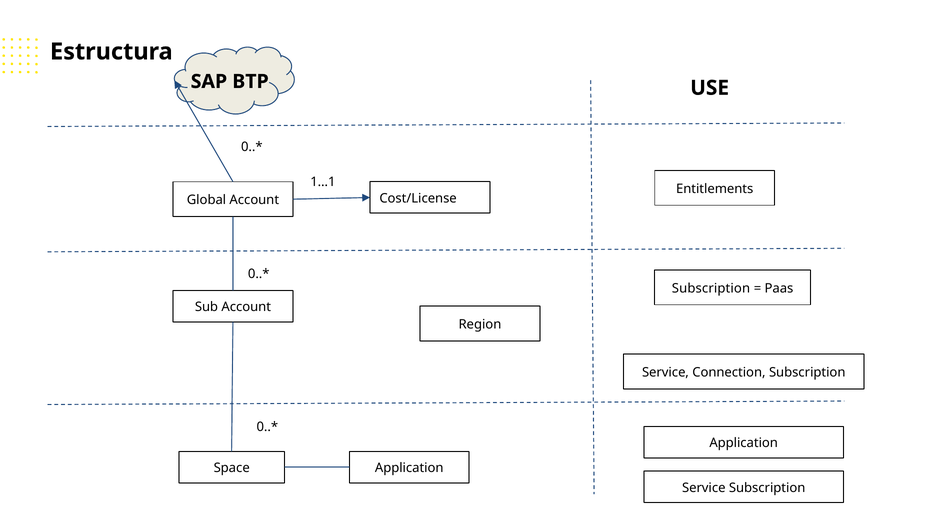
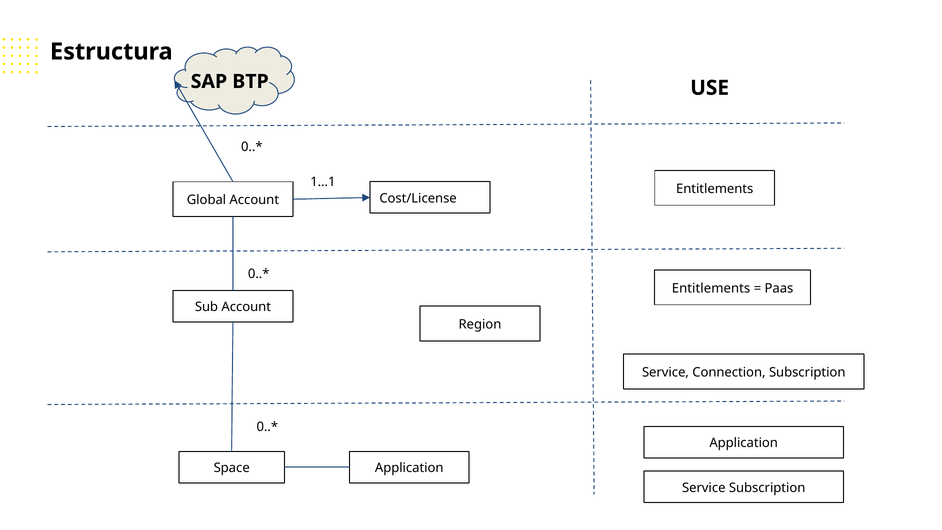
Subscription at (711, 288): Subscription -> Entitlements
